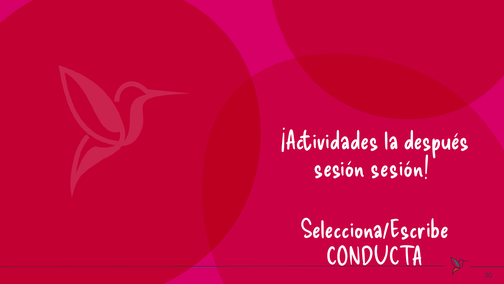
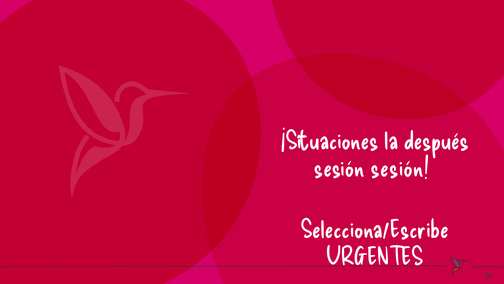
¡Actividades: ¡Actividades -> ¡Situaciones
CONDUCTA: CONDUCTA -> URGENTES
